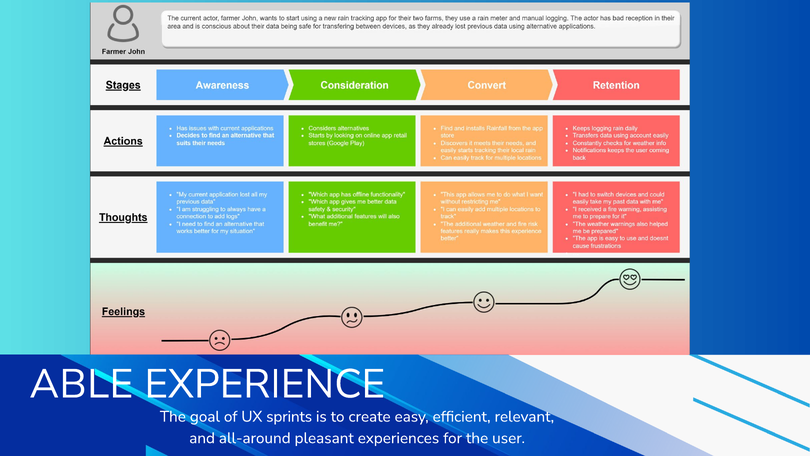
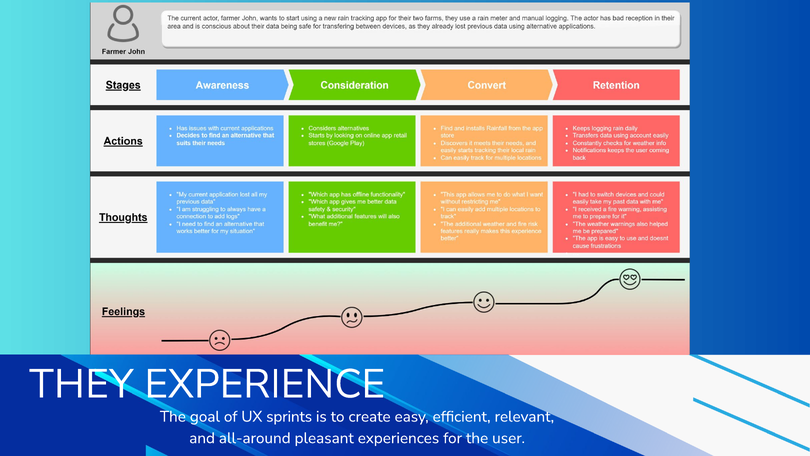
ABLE: ABLE -> THEY
